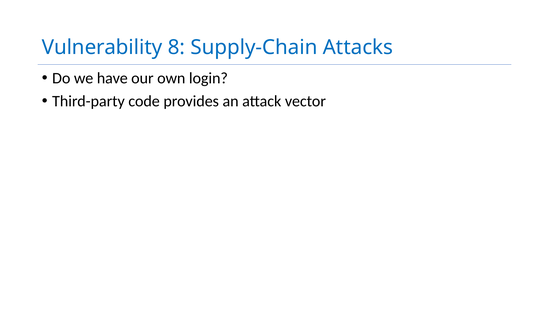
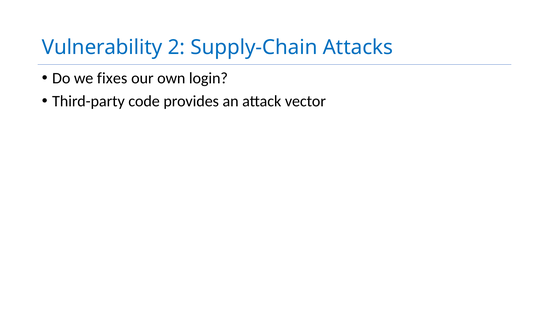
8: 8 -> 2
have: have -> fixes
